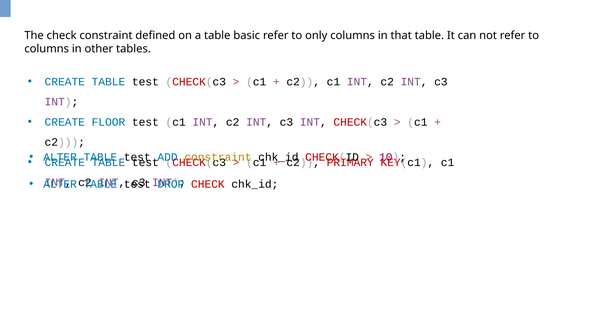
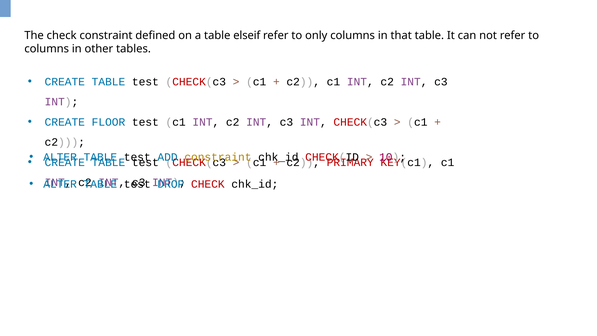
basic: basic -> elseif
